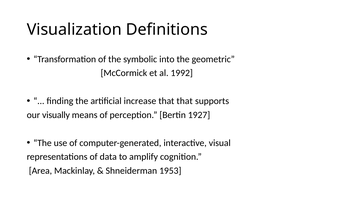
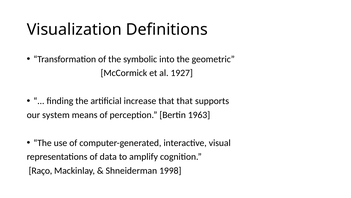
1992: 1992 -> 1927
visually: visually -> system
1927: 1927 -> 1963
Area: Area -> Raço
1953: 1953 -> 1998
